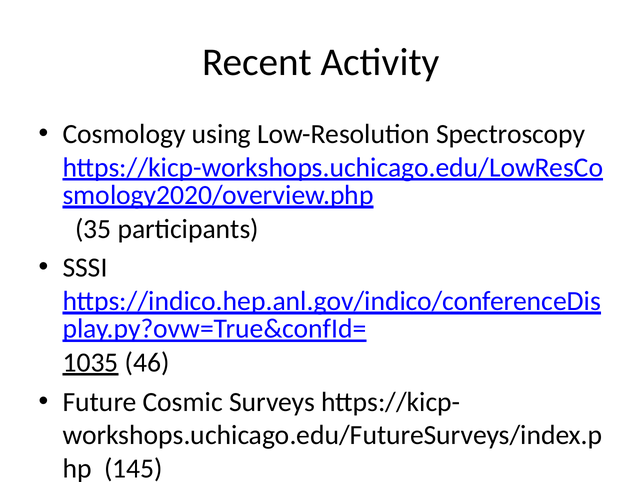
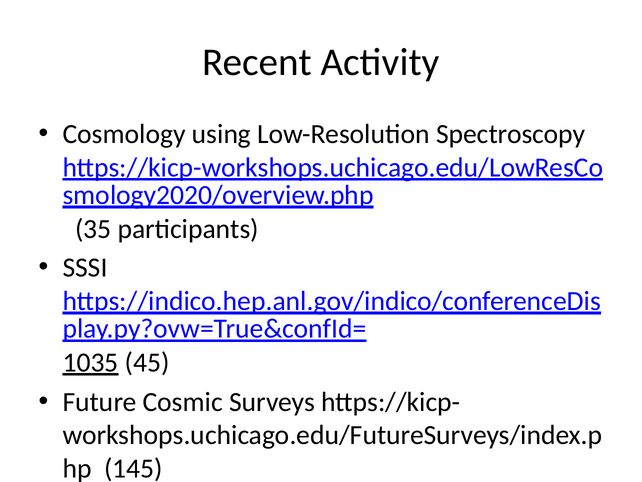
46: 46 -> 45
